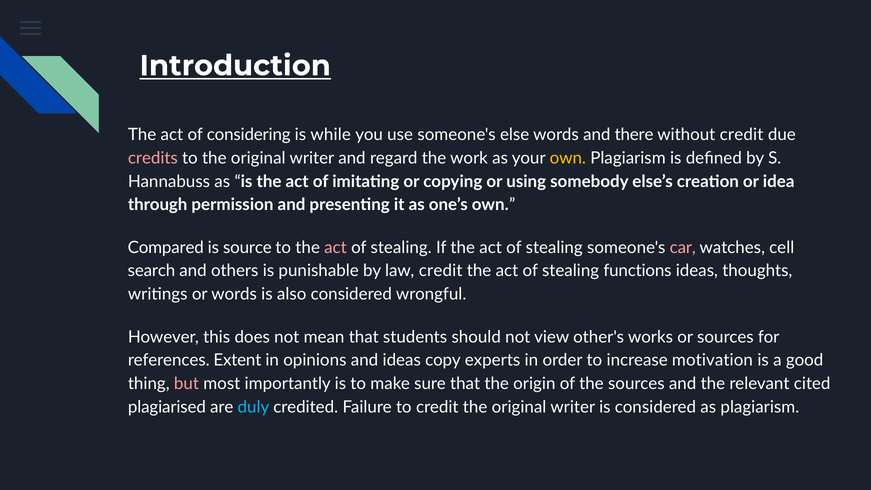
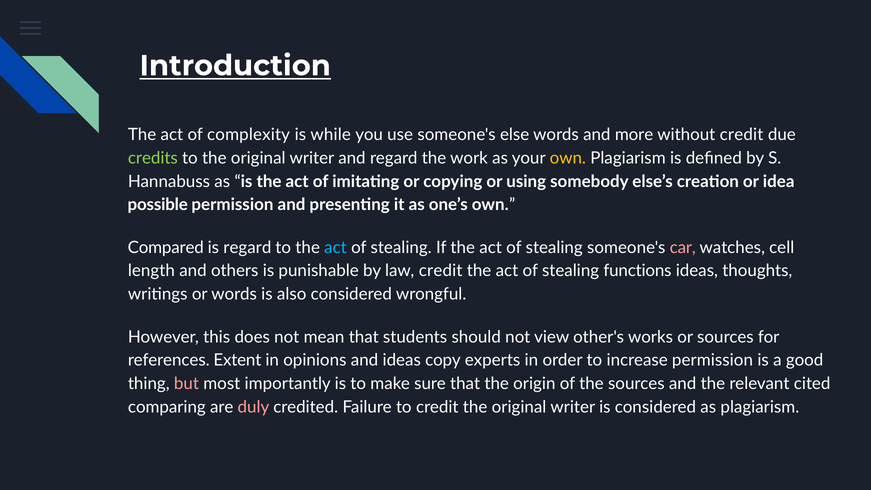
considering: considering -> complexity
there: there -> more
credits colour: pink -> light green
through: through -> possible
is source: source -> regard
act at (335, 248) colour: pink -> light blue
search: search -> length
increase motivation: motivation -> permission
plagiarised: plagiarised -> comparing
duly colour: light blue -> pink
